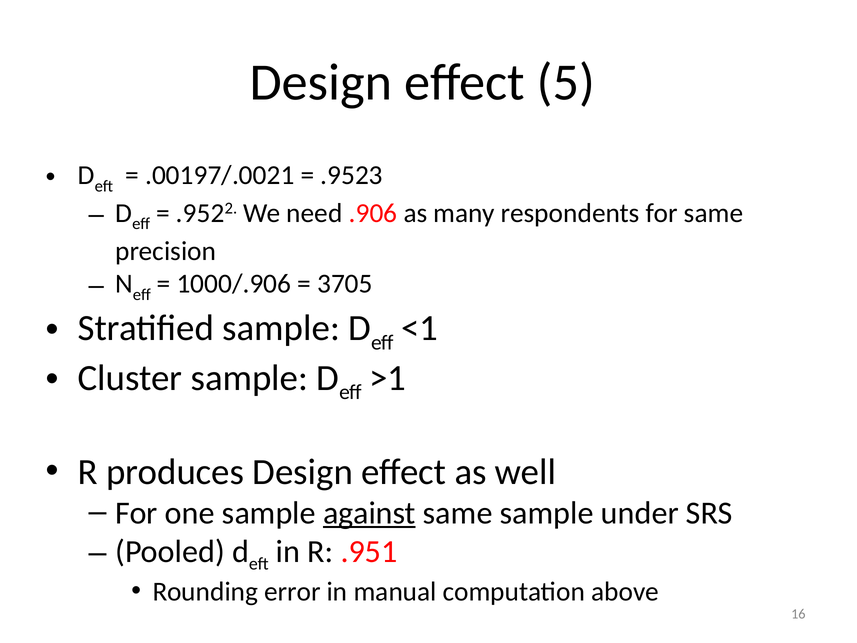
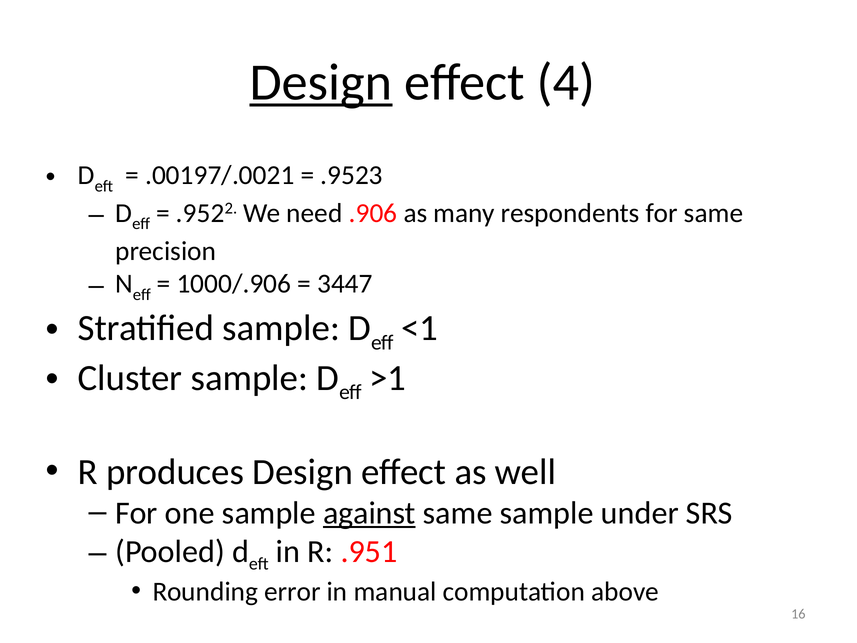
Design at (321, 82) underline: none -> present
5: 5 -> 4
3705: 3705 -> 3447
